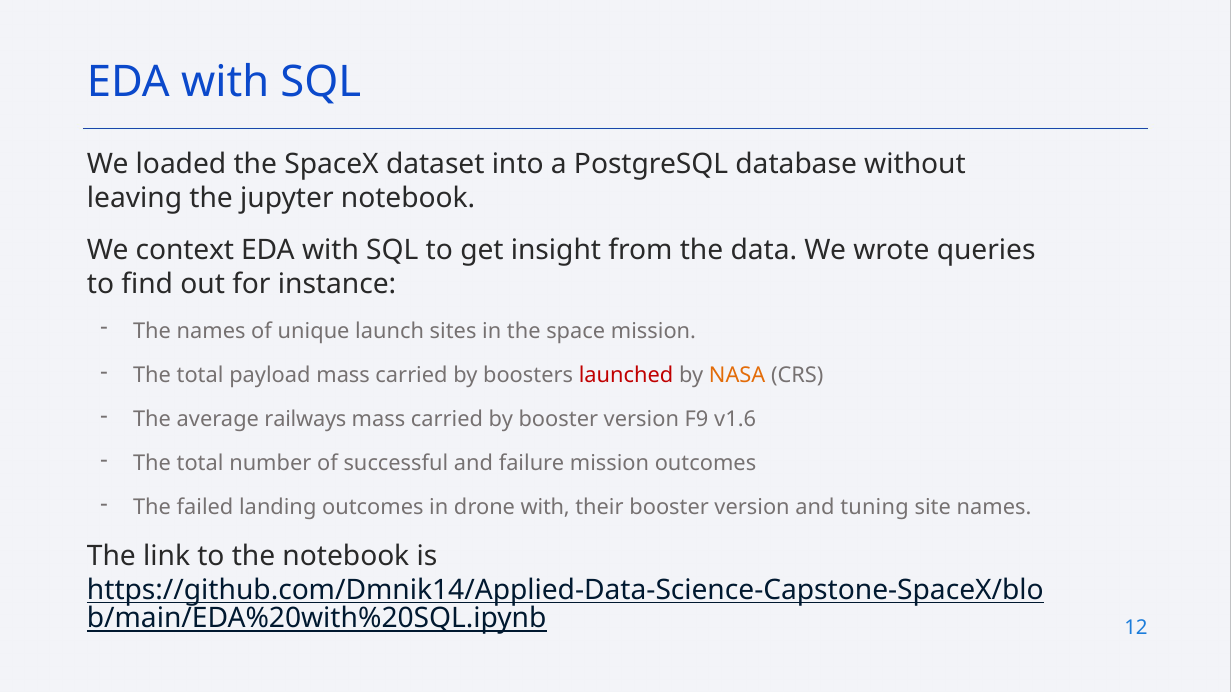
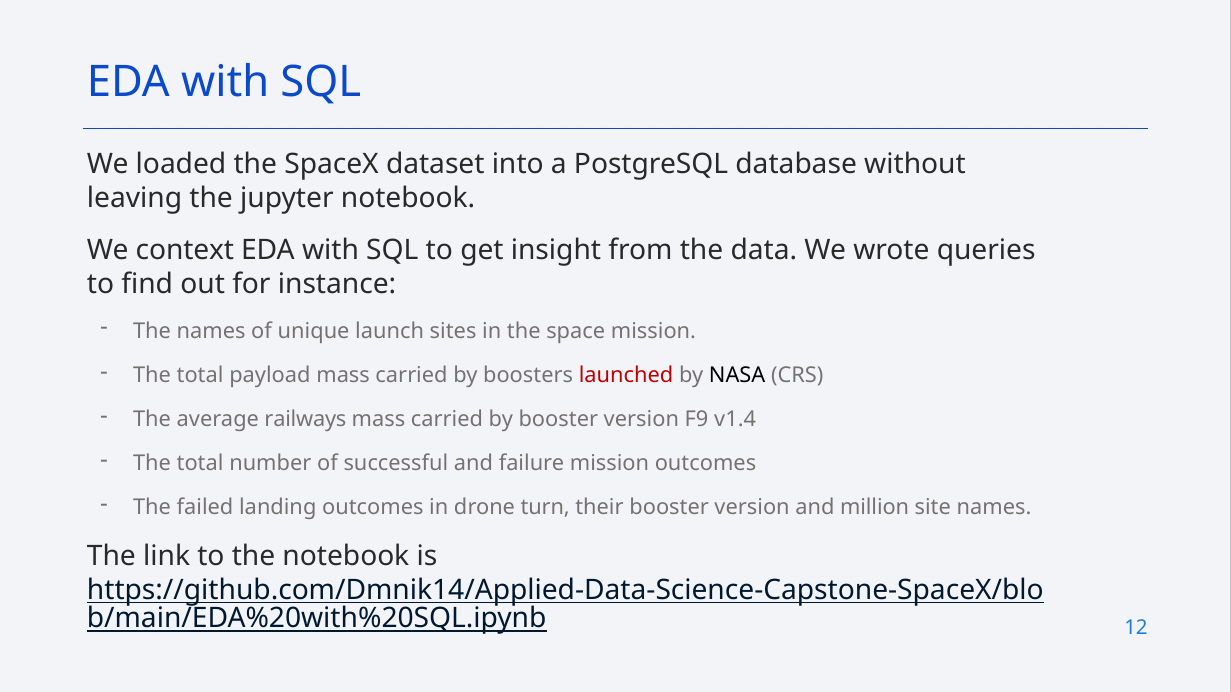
NASA colour: orange -> black
v1.6: v1.6 -> v1.4
drone with: with -> turn
tuning: tuning -> million
